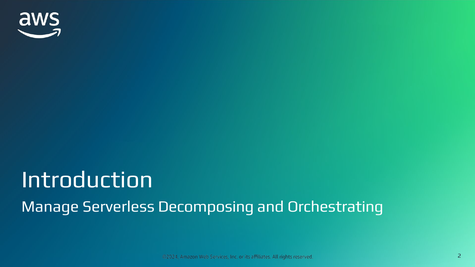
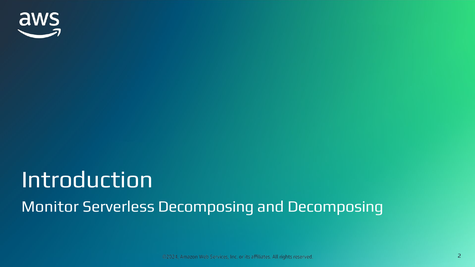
Manage: Manage -> Monitor
and Orchestrating: Orchestrating -> Decomposing
